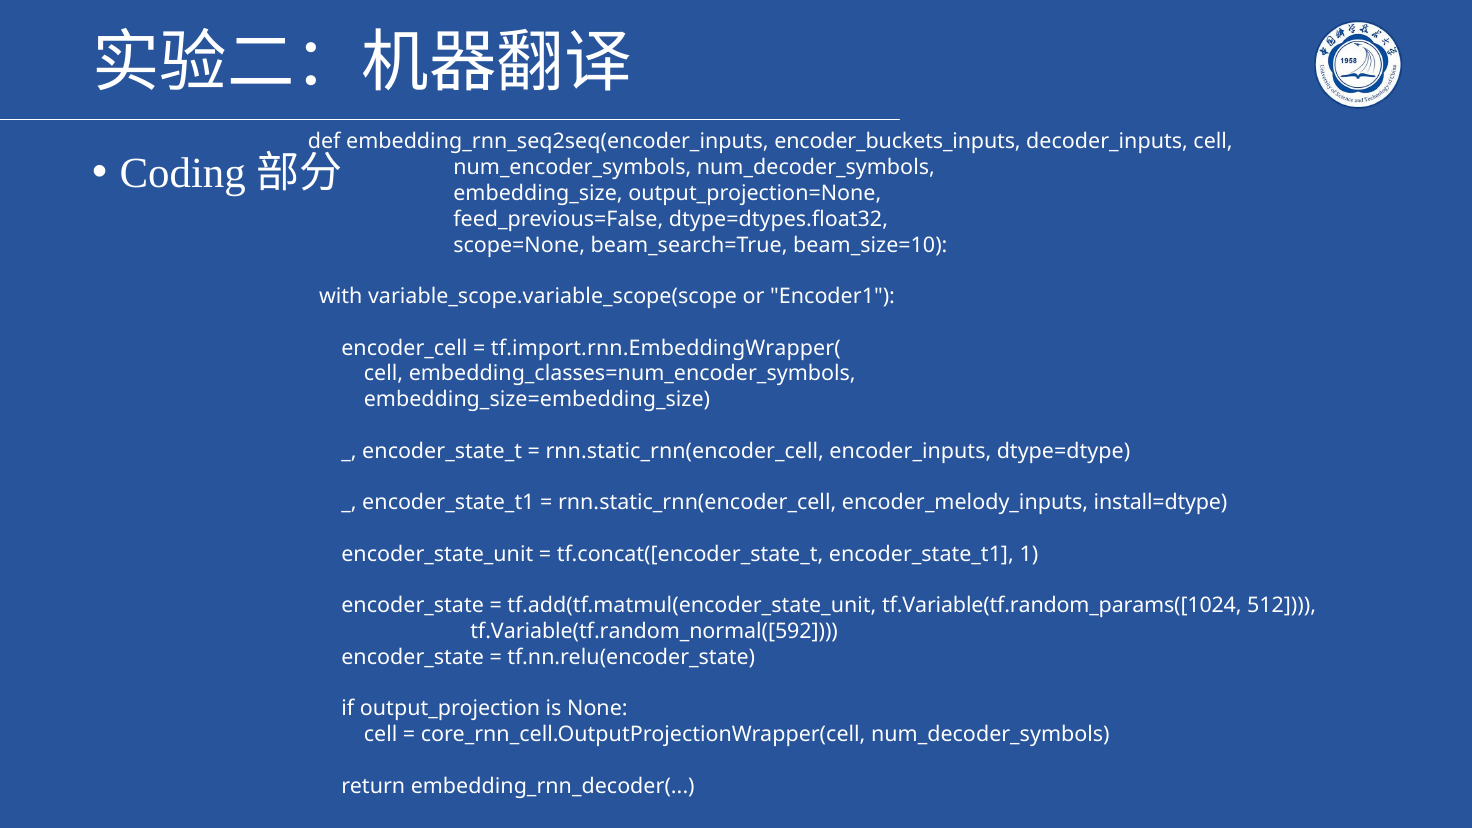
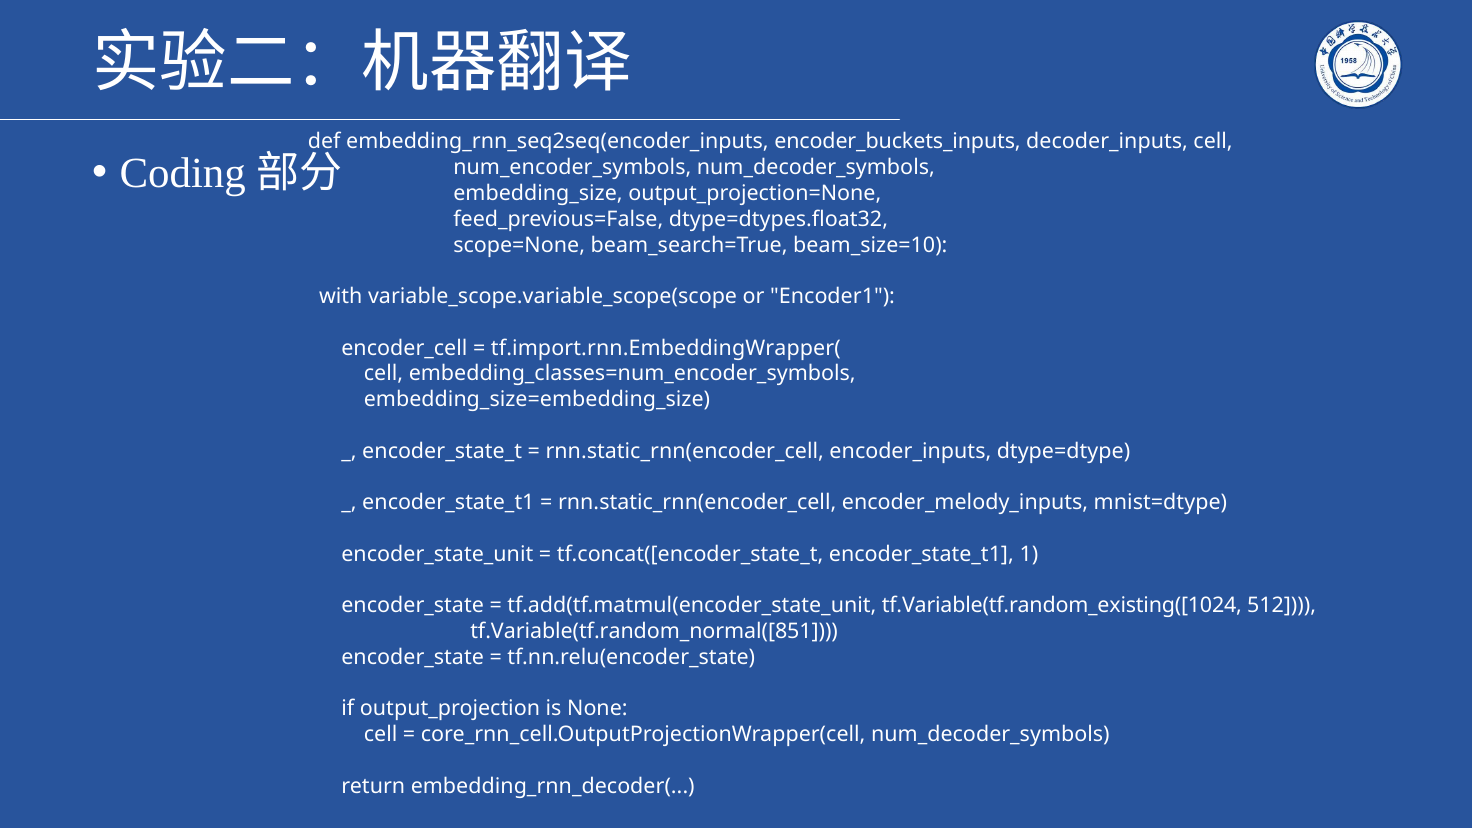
install=dtype: install=dtype -> mnist=dtype
tf.Variable(tf.random_params([1024: tf.Variable(tf.random_params([1024 -> tf.Variable(tf.random_existing([1024
tf.Variable(tf.random_normal([592: tf.Variable(tf.random_normal([592 -> tf.Variable(tf.random_normal([851
